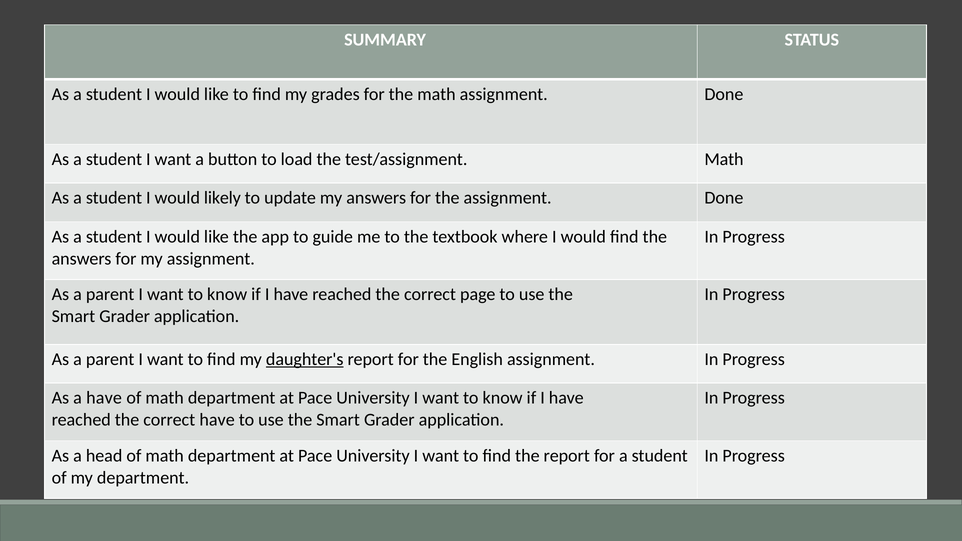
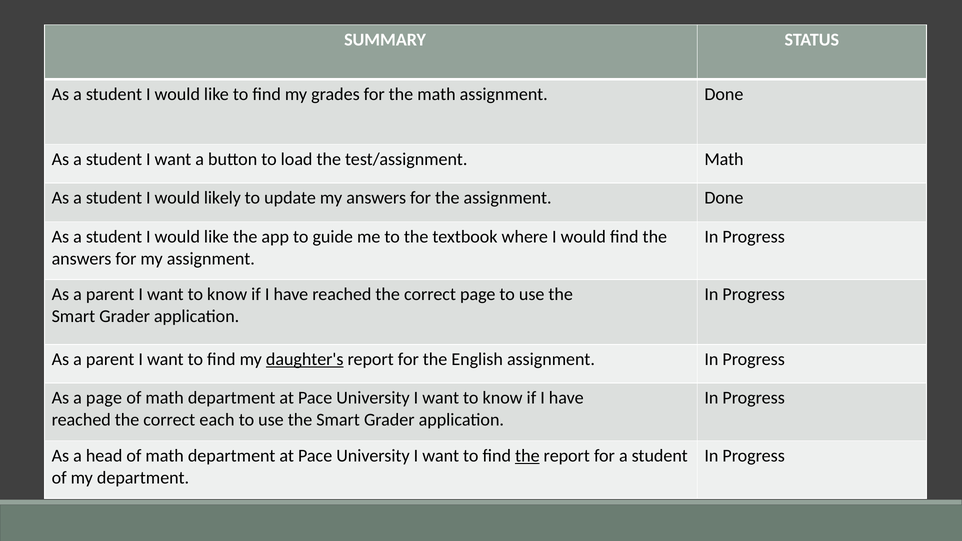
a have: have -> page
correct have: have -> each
the at (527, 456) underline: none -> present
